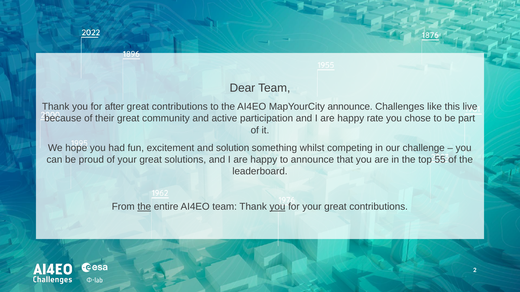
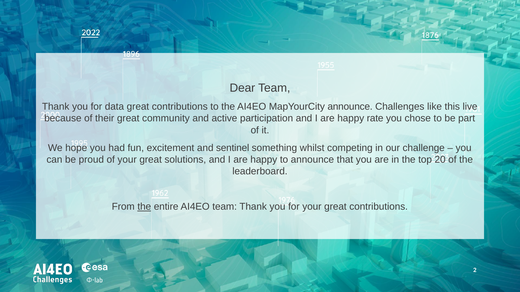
after: after -> data
solution: solution -> sentinel
55: 55 -> 20
you at (278, 207) underline: present -> none
